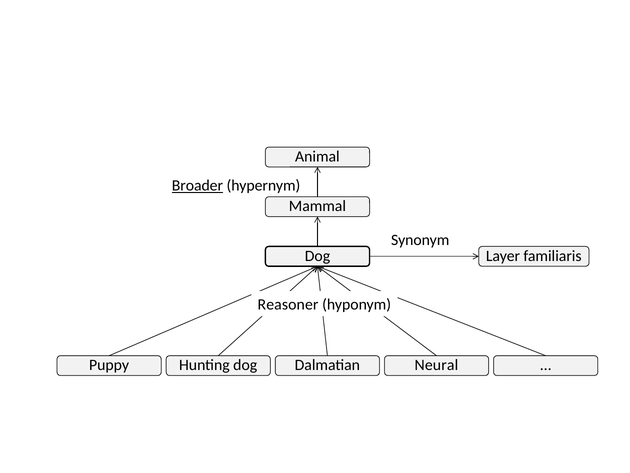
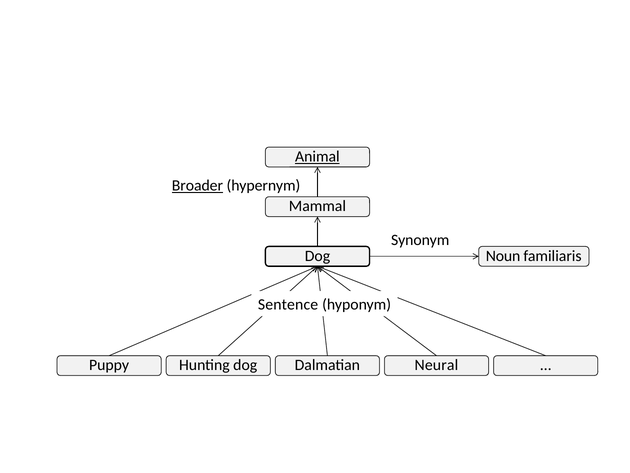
Animal underline: none -> present
Layer: Layer -> Noun
Reasoner: Reasoner -> Sentence
